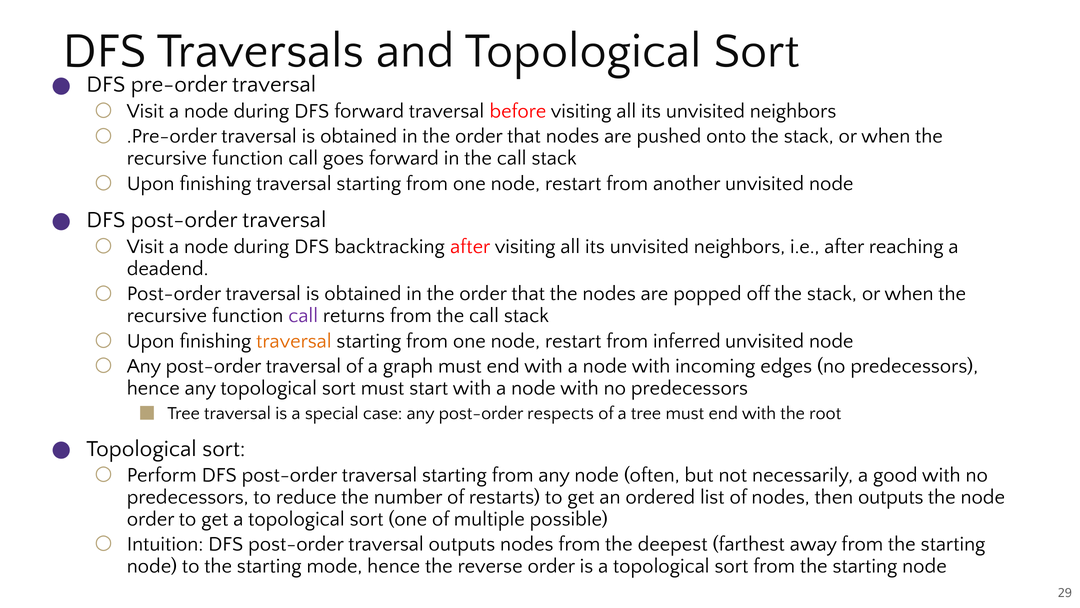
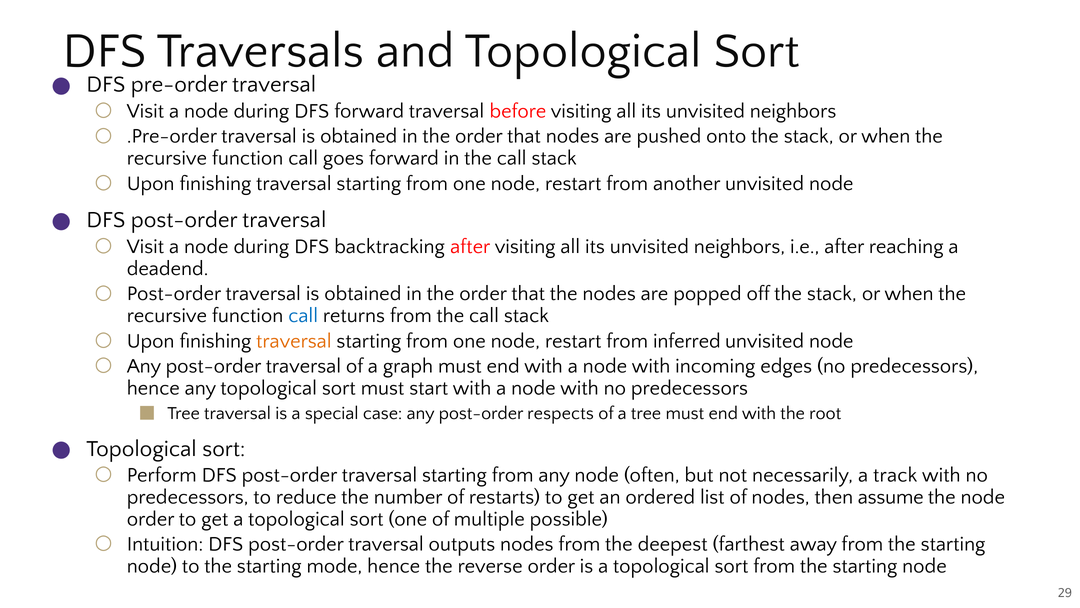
call at (303, 315) colour: purple -> blue
good: good -> track
then outputs: outputs -> assume
